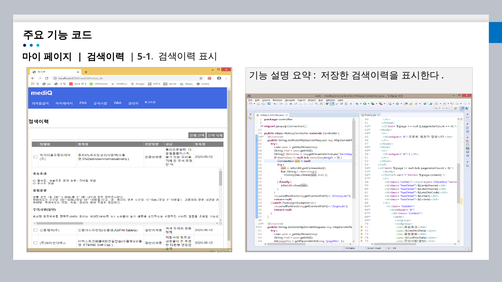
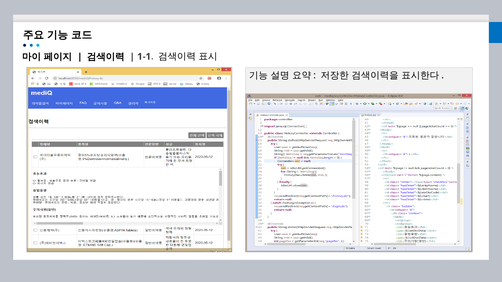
5-1: 5-1 -> 1-1
